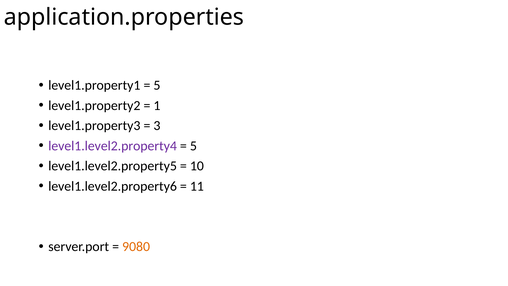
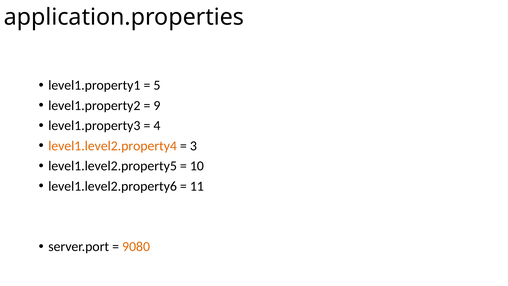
1: 1 -> 9
3: 3 -> 4
level1.level2.property4 colour: purple -> orange
5 at (193, 146): 5 -> 3
